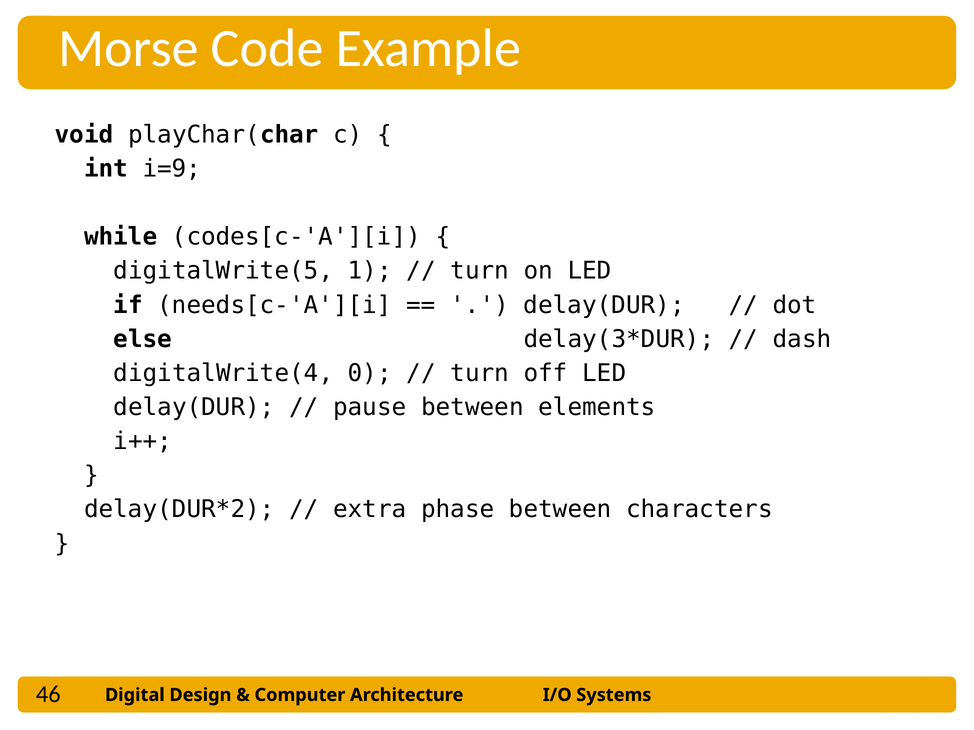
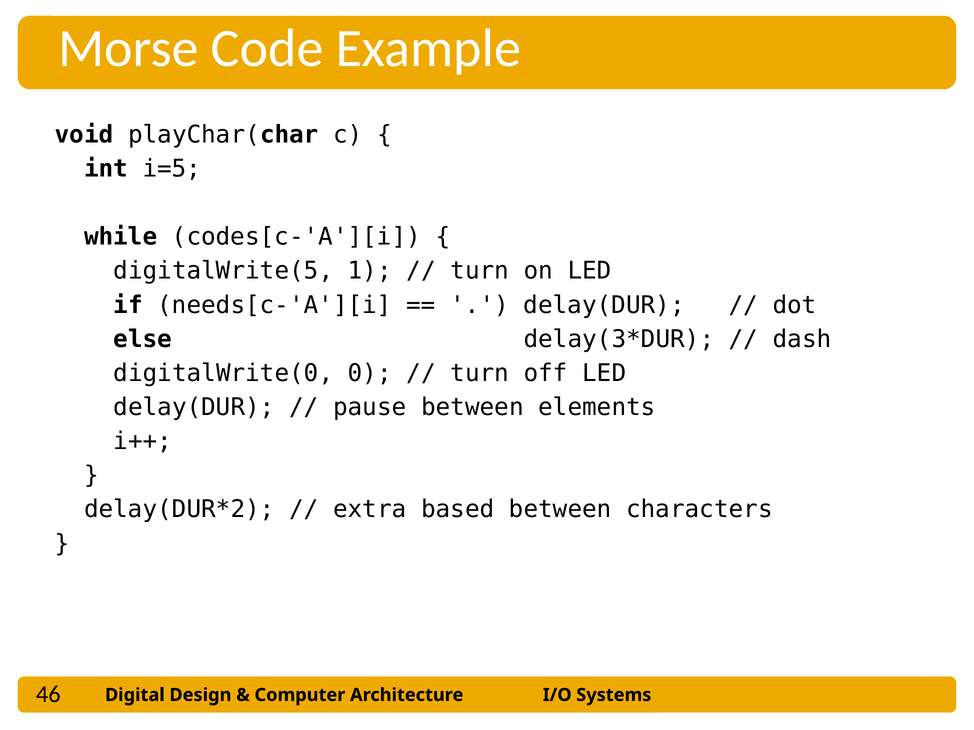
i=9: i=9 -> i=5
digitalWrite(4: digitalWrite(4 -> digitalWrite(0
phase: phase -> based
